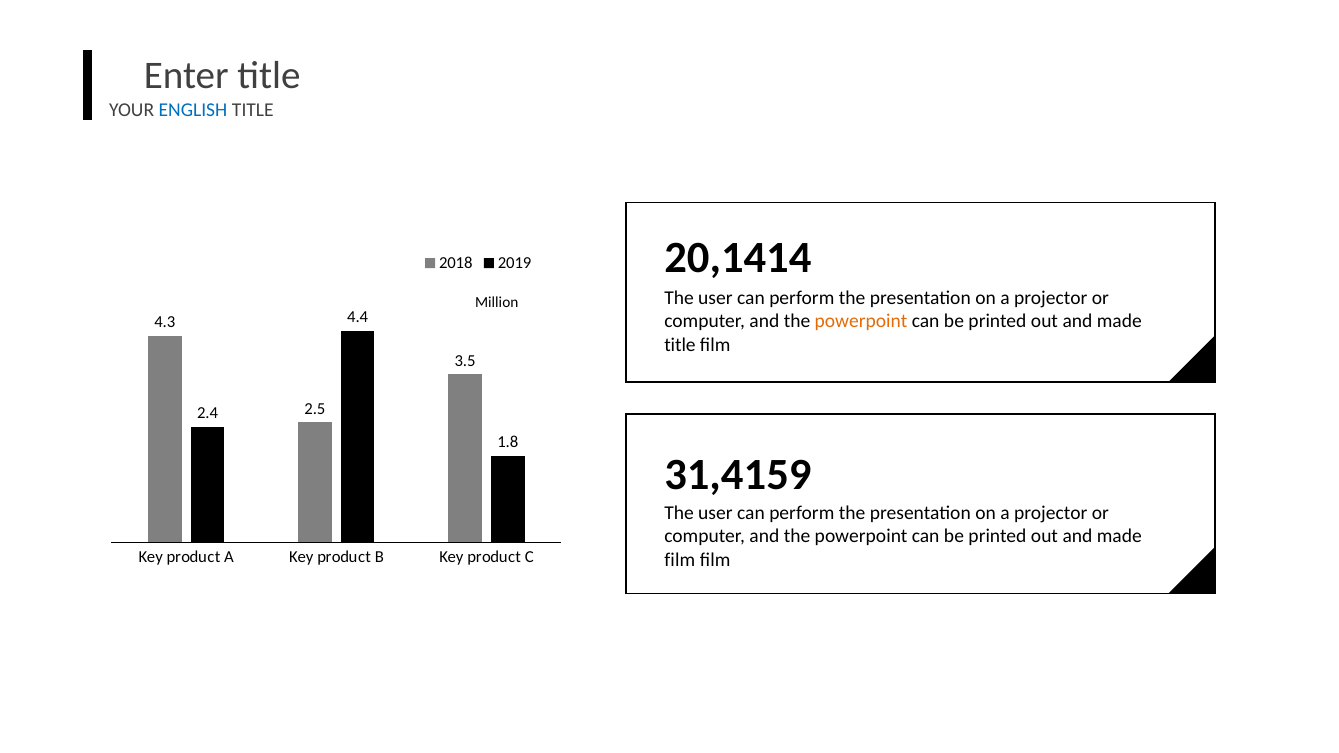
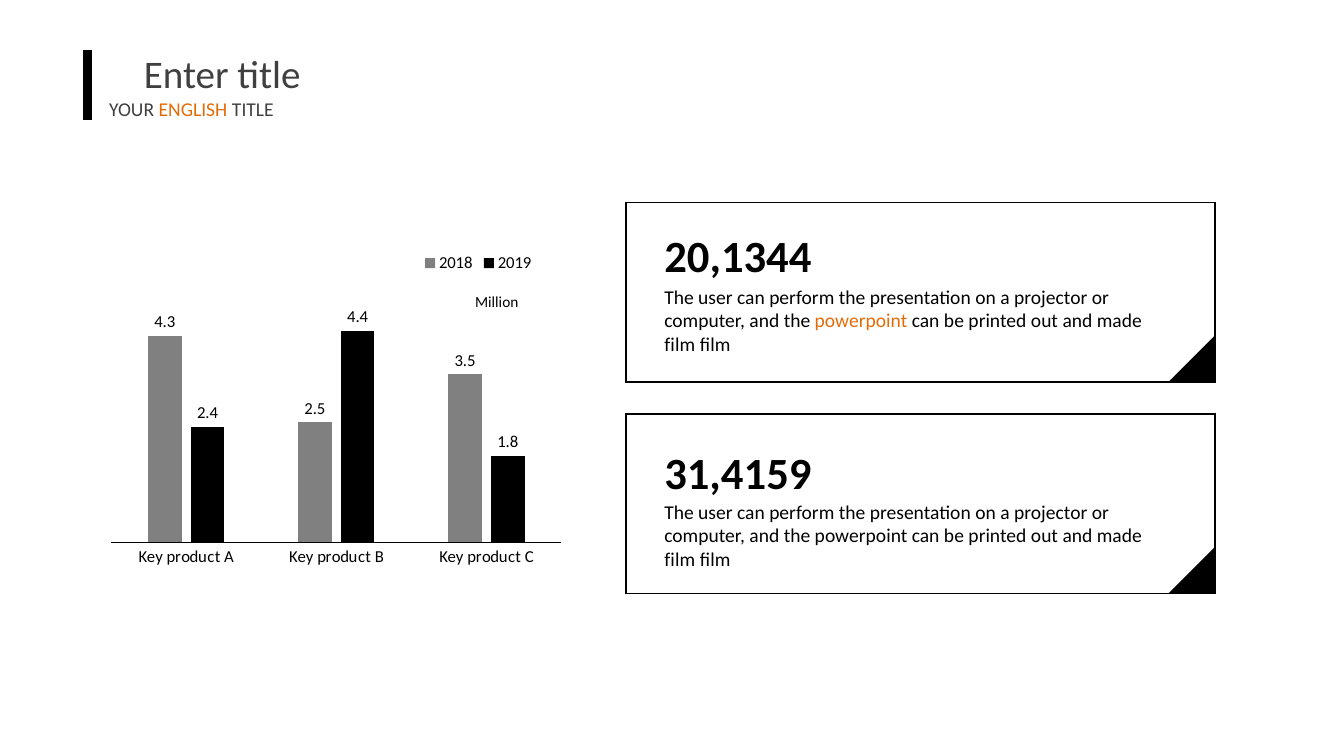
ENGLISH colour: blue -> orange
20,1414: 20,1414 -> 20,1344
title at (680, 345): title -> film
